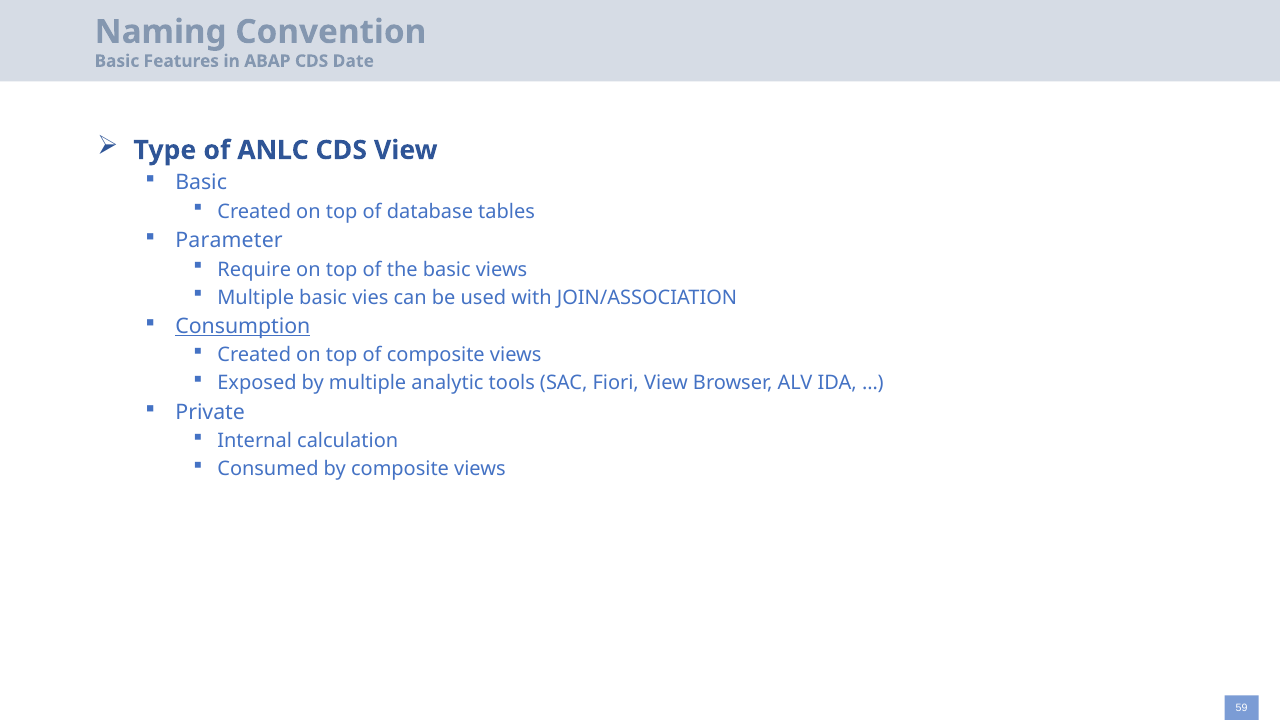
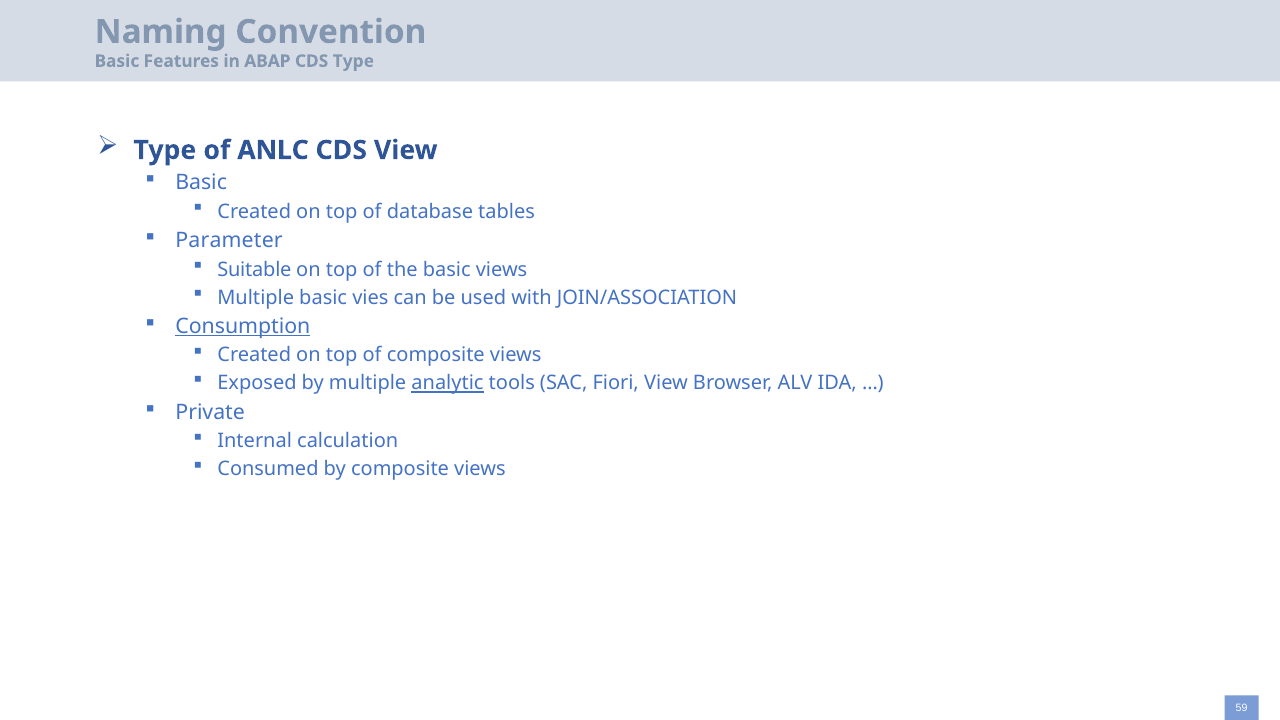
CDS Date: Date -> Type
Require: Require -> Suitable
analytic underline: none -> present
